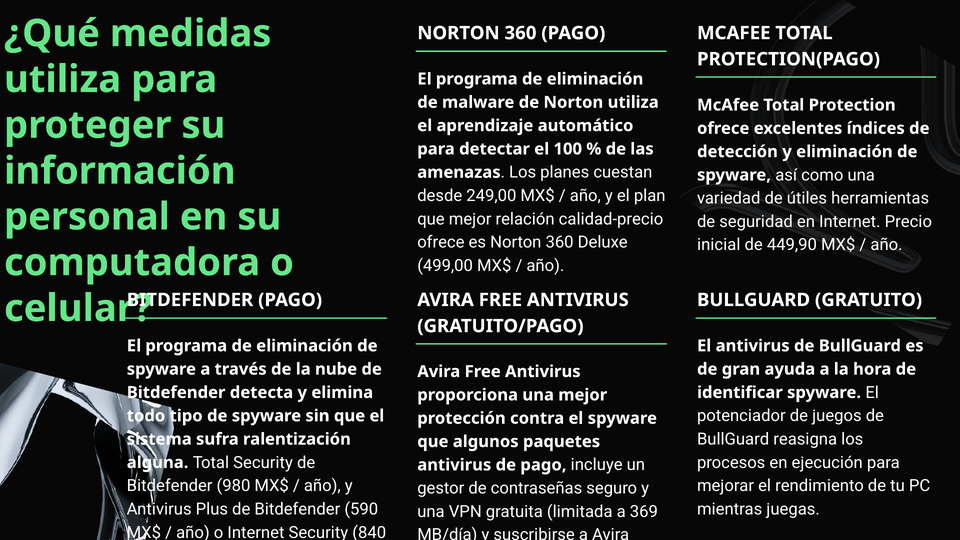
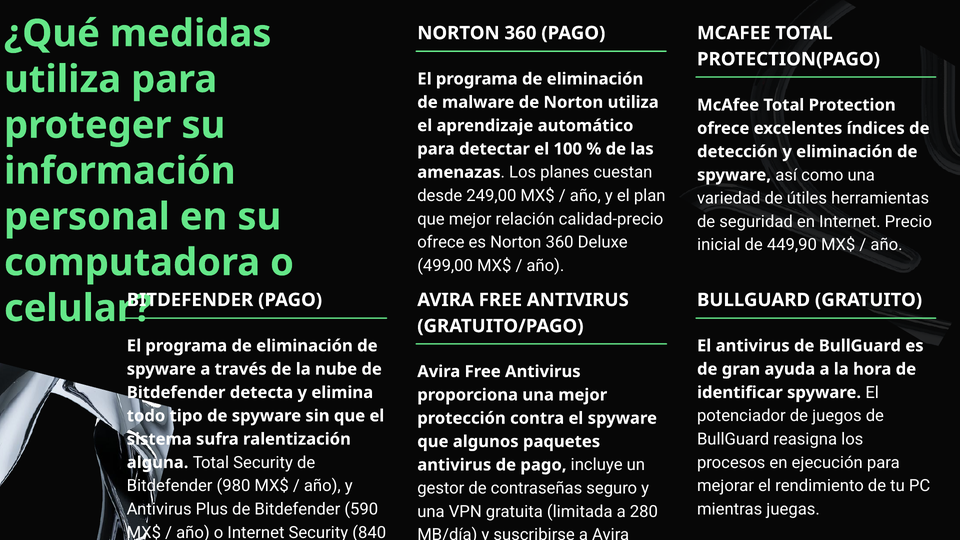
369: 369 -> 280
